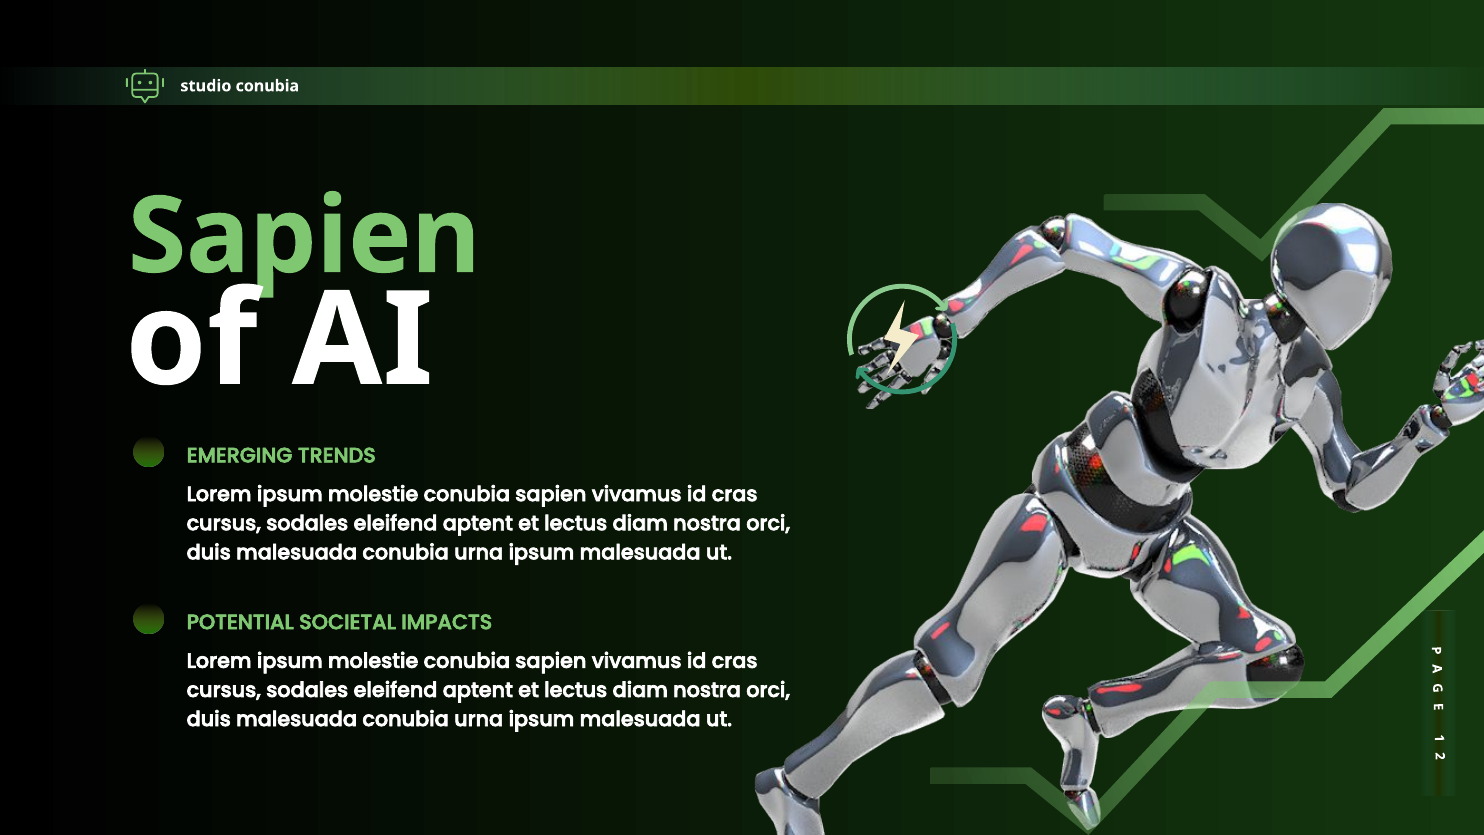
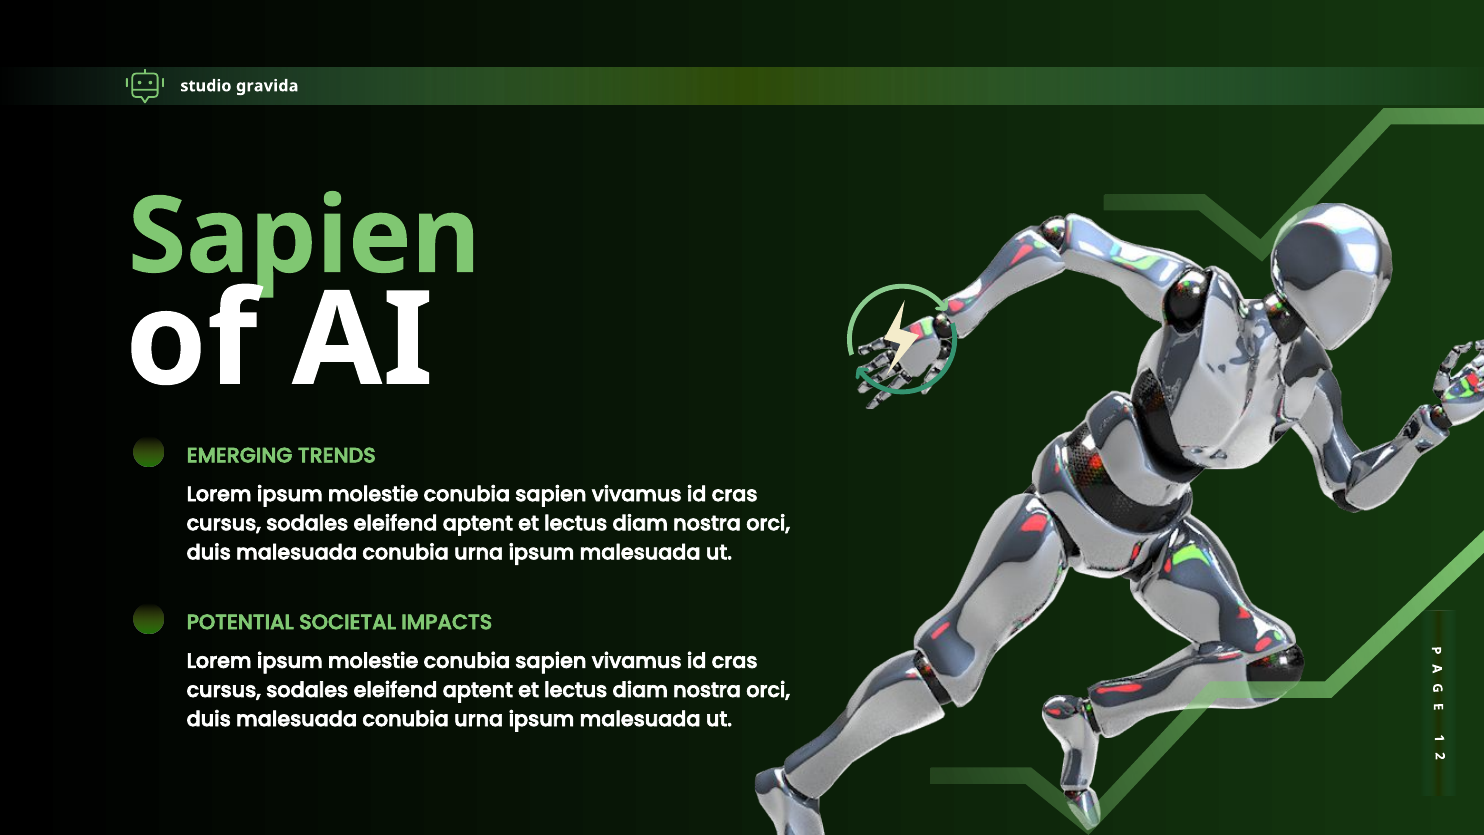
studio conubia: conubia -> gravida
